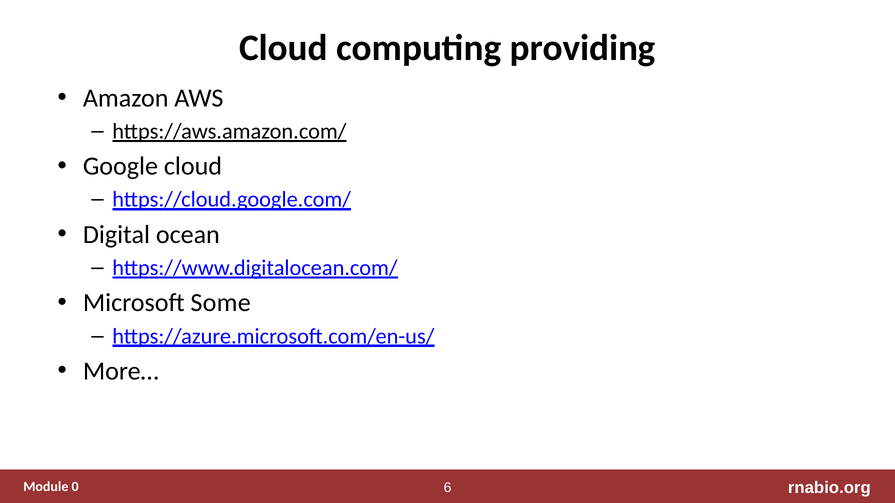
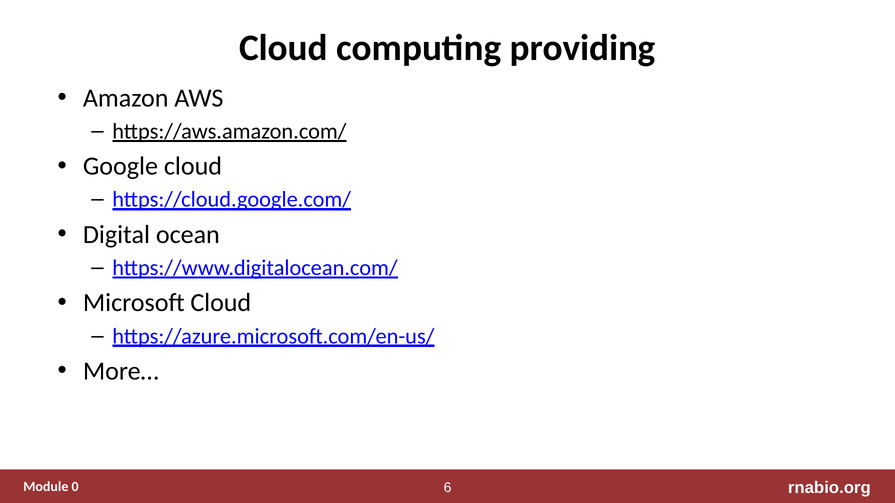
Microsoft Some: Some -> Cloud
